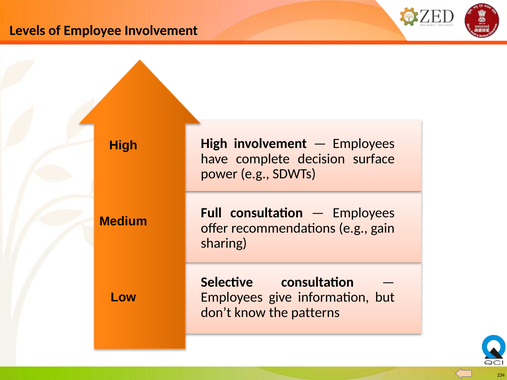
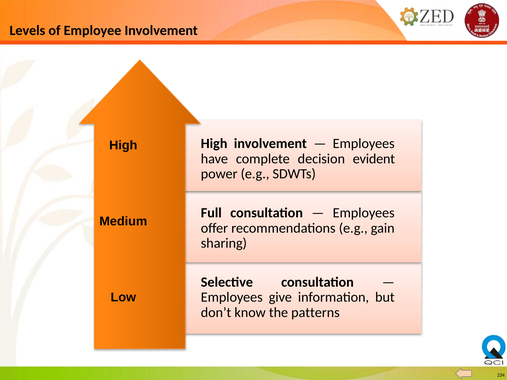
surface: surface -> evident
